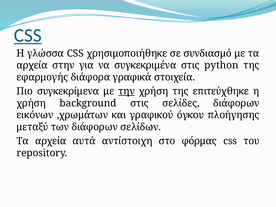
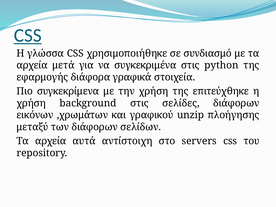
στην: στην -> μετά
την underline: present -> none
όγκου: όγκου -> unzip
φόρμας: φόρμας -> servers
